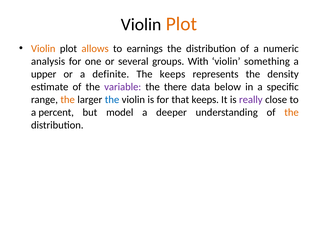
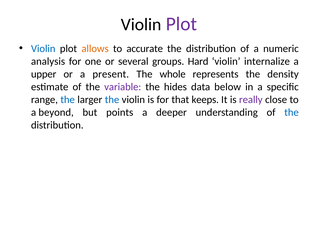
Plot at (181, 24) colour: orange -> purple
Violin at (43, 48) colour: orange -> blue
earnings: earnings -> accurate
With: With -> Hard
something: something -> internalize
definite: definite -> present
The keeps: keeps -> whole
there: there -> hides
the at (68, 99) colour: orange -> blue
percent: percent -> beyond
model: model -> points
the at (292, 112) colour: orange -> blue
